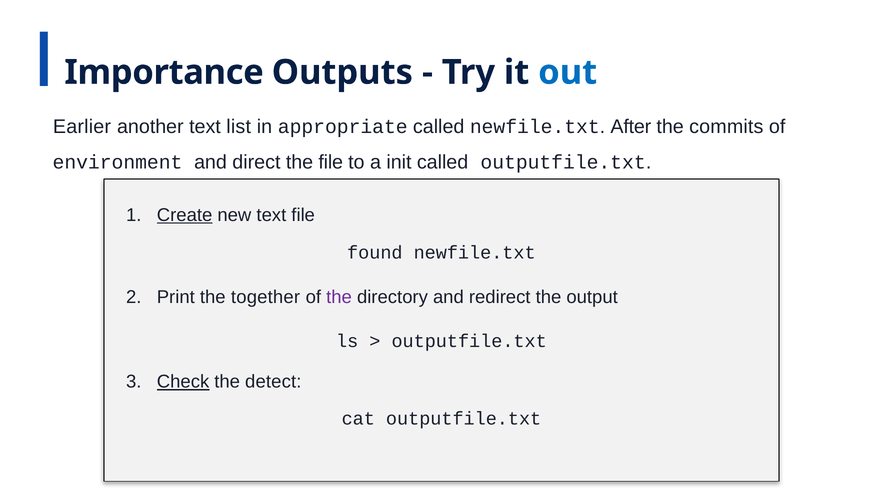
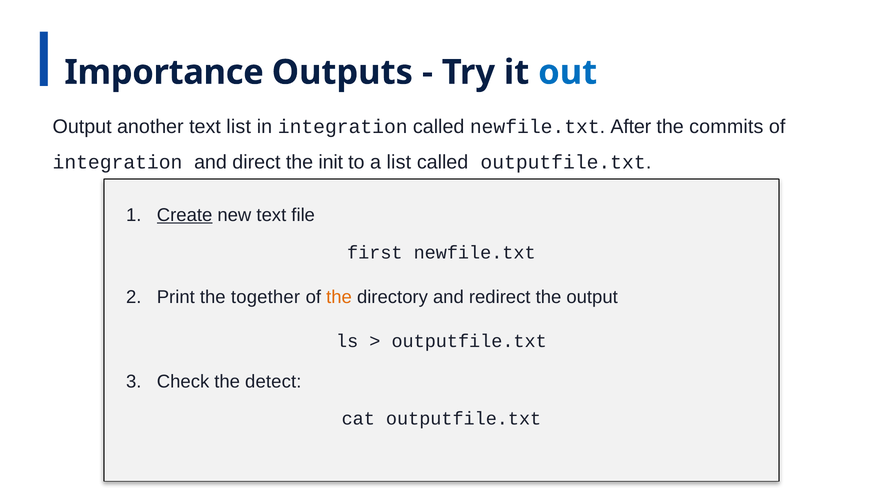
Earlier at (82, 126): Earlier -> Output
in appropriate: appropriate -> integration
environment at (117, 162): environment -> integration
the file: file -> init
a init: init -> list
found: found -> first
the at (339, 297) colour: purple -> orange
Check underline: present -> none
